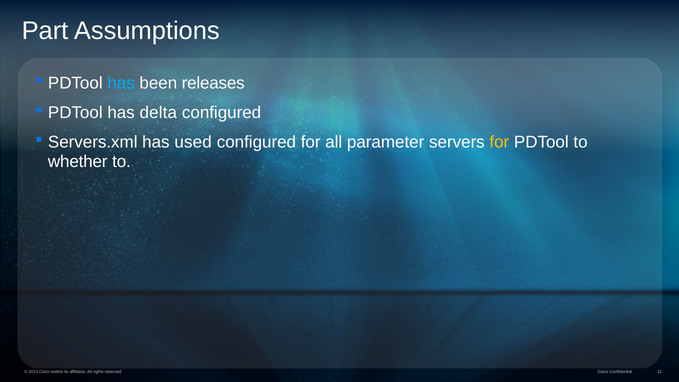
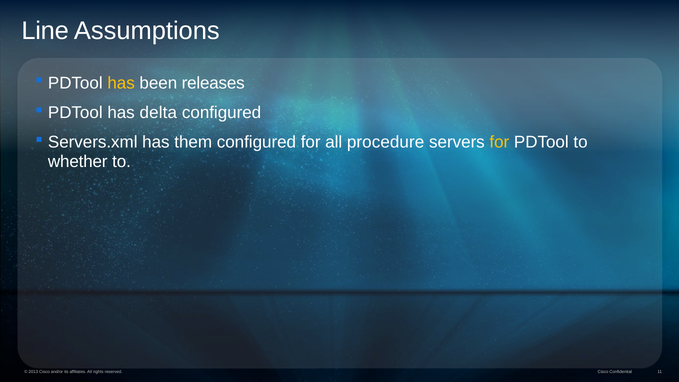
Part: Part -> Line
has at (121, 83) colour: light blue -> yellow
used: used -> them
parameter: parameter -> procedure
